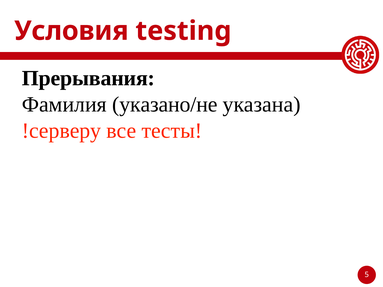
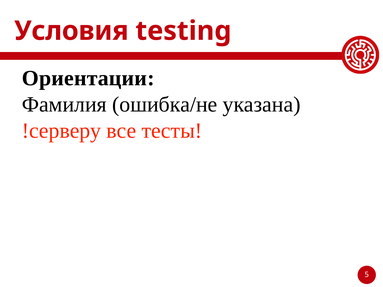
Прерывания: Прерывания -> Ориентации
указано/не: указано/не -> ошибка/не
